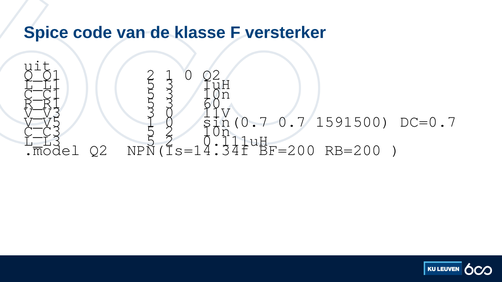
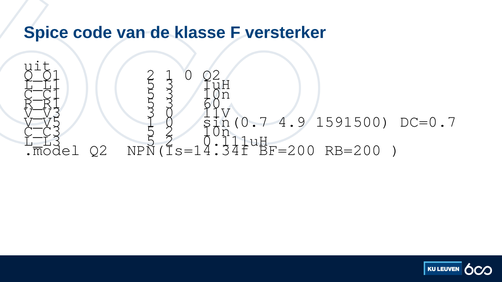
0.7: 0.7 -> 4.9
